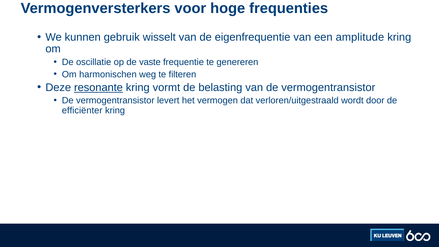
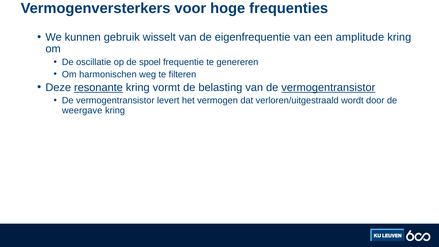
vaste: vaste -> spoel
vermogentransistor at (328, 87) underline: none -> present
efficiënter: efficiënter -> weergave
